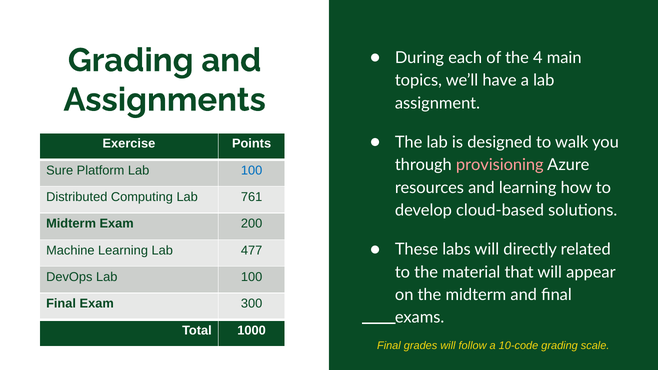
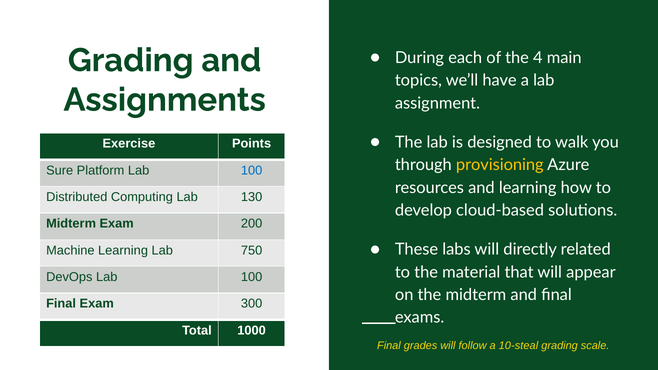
provisioning colour: pink -> yellow
761: 761 -> 130
477: 477 -> 750
10-code: 10-code -> 10-steal
